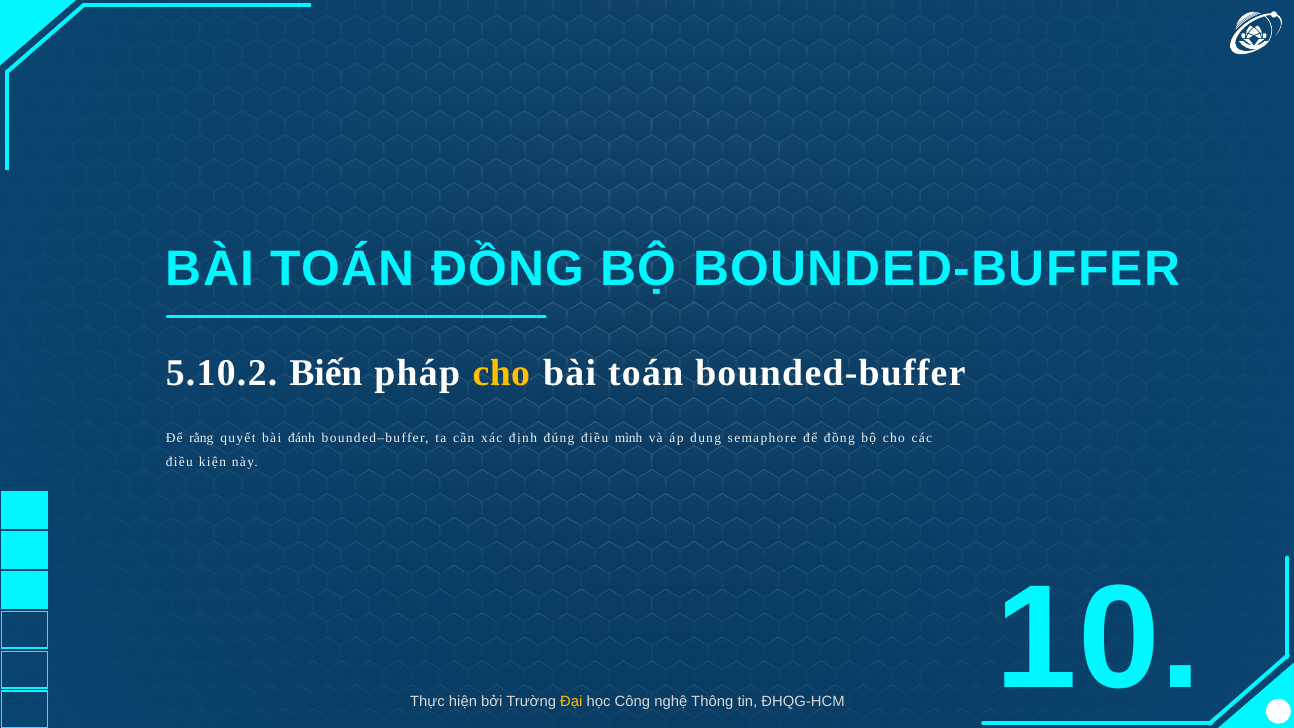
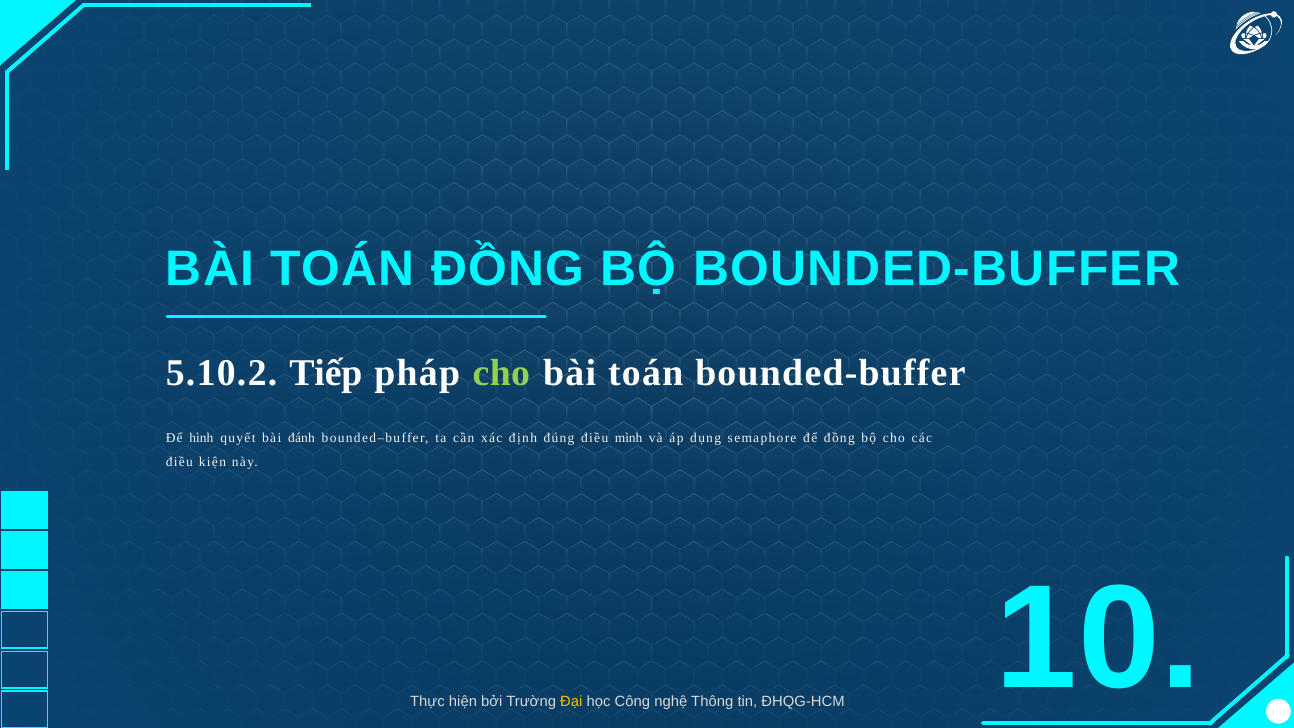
Biến: Biến -> Tiếp
cho at (501, 373) colour: yellow -> light green
rằng: rằng -> hình
